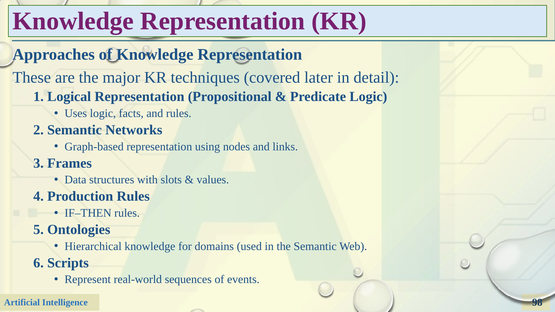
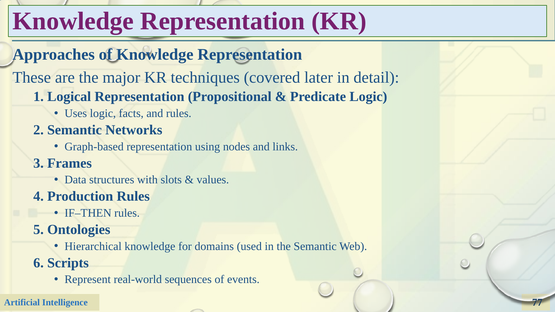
98: 98 -> 77
